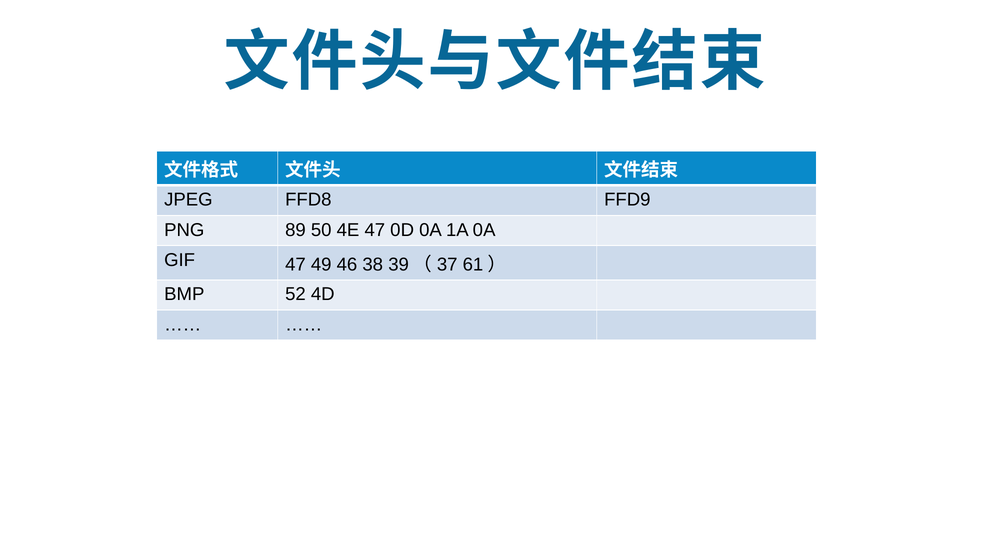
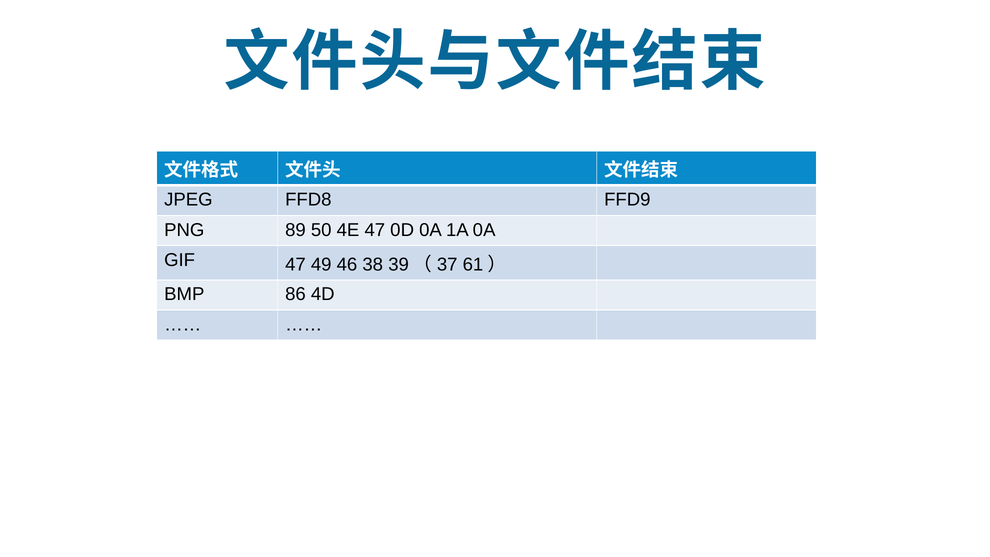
52: 52 -> 86
